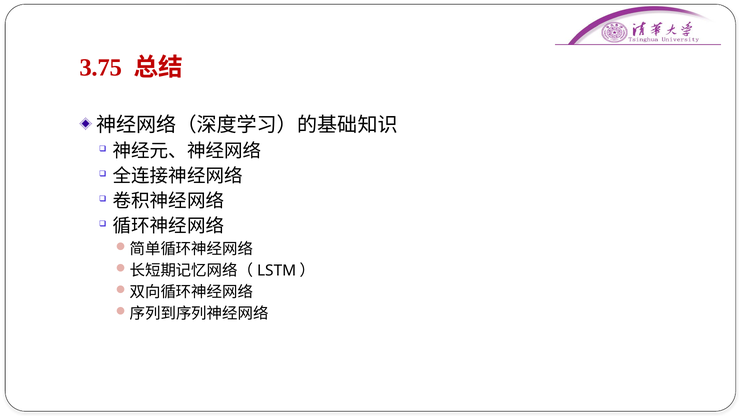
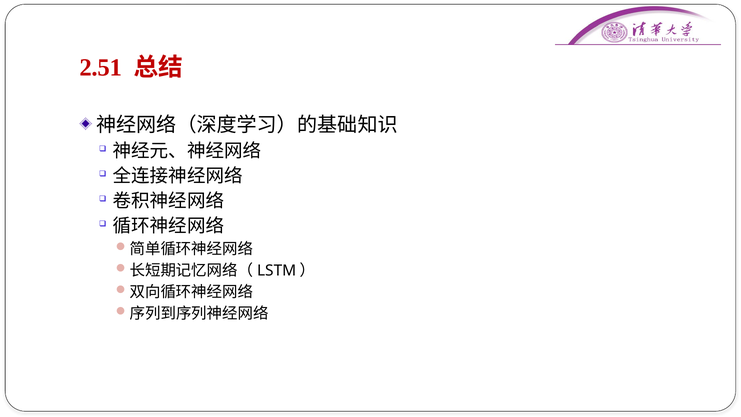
3.75: 3.75 -> 2.51
